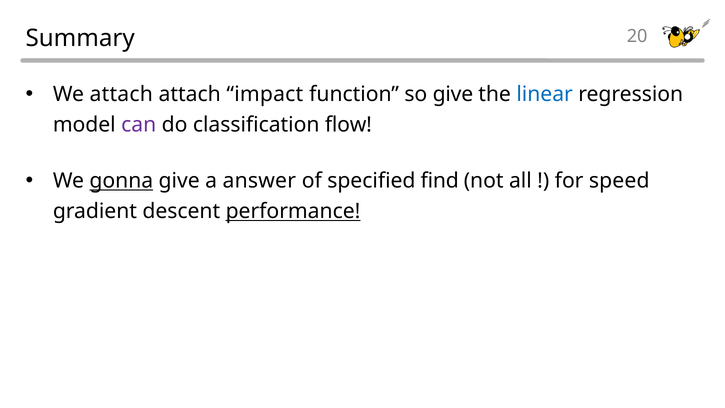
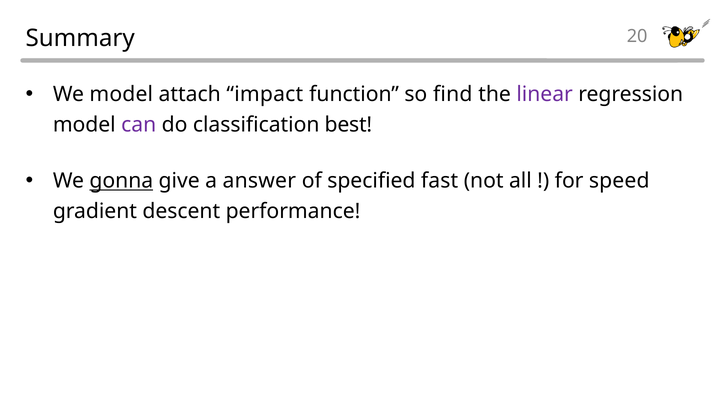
We attach: attach -> model
so give: give -> find
linear colour: blue -> purple
flow: flow -> best
find: find -> fast
performance underline: present -> none
